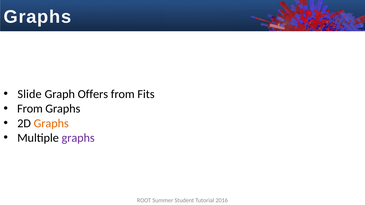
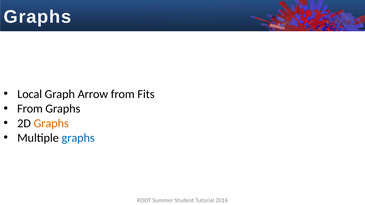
Slide: Slide -> Local
Offers: Offers -> Arrow
graphs at (78, 138) colour: purple -> blue
